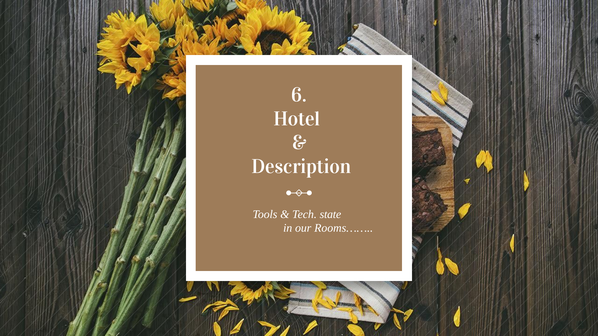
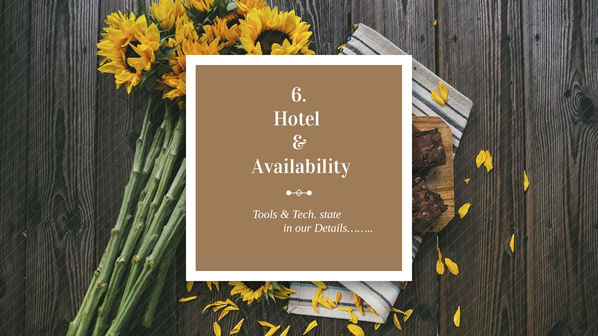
Description: Description -> Availability
Rooms……: Rooms…… -> Details……
